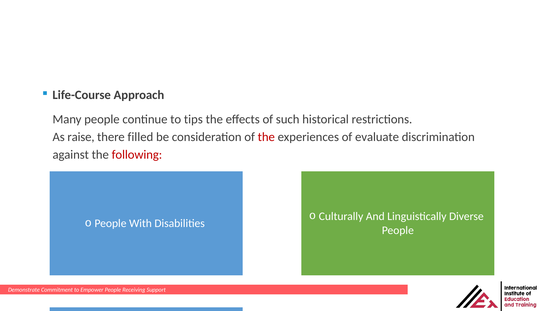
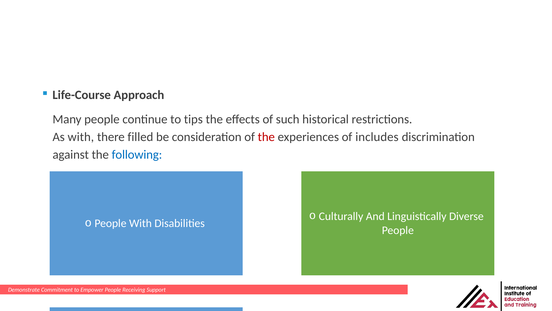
As raise: raise -> with
evaluate: evaluate -> includes
following colour: red -> blue
